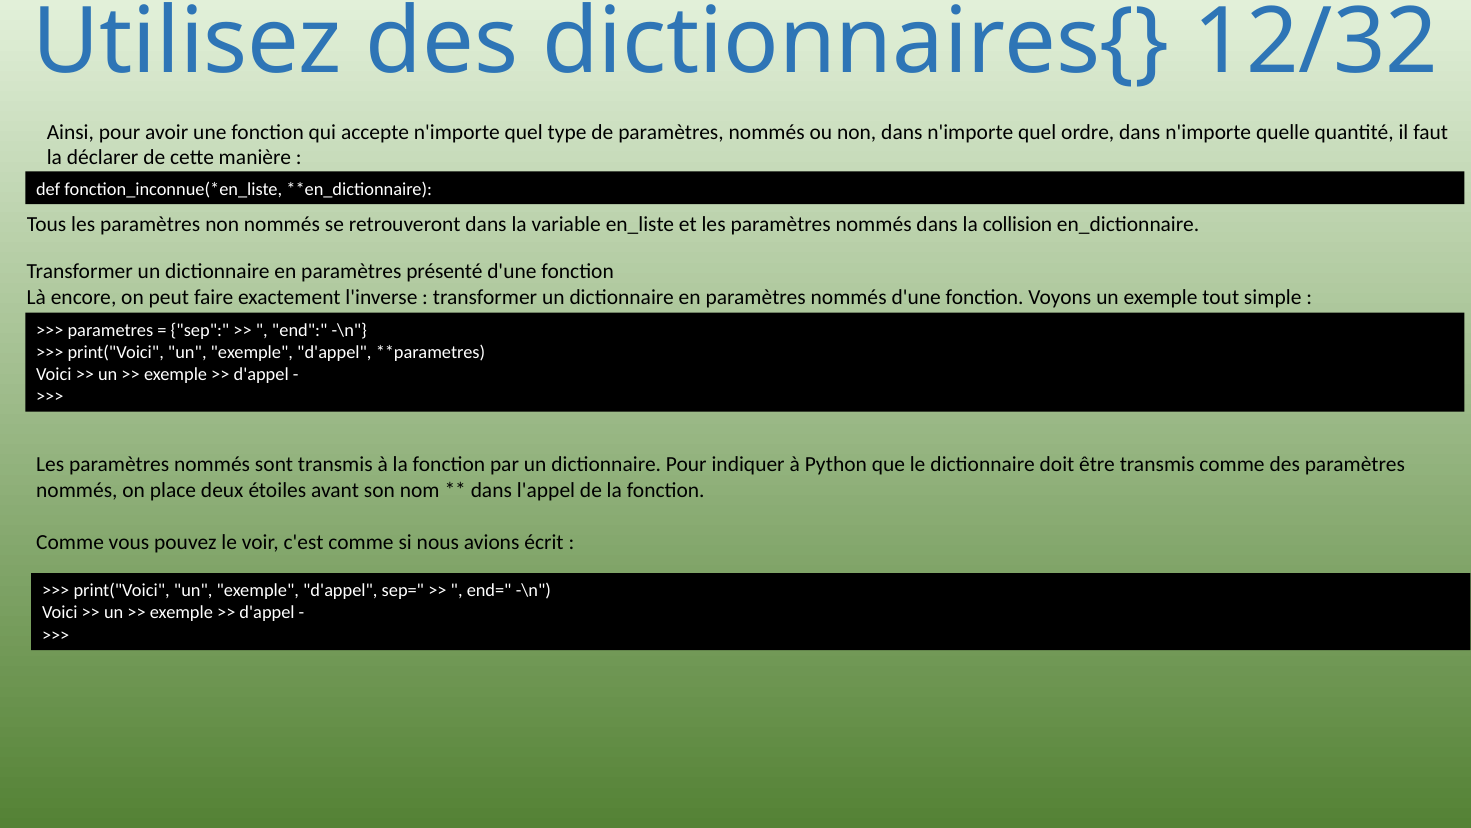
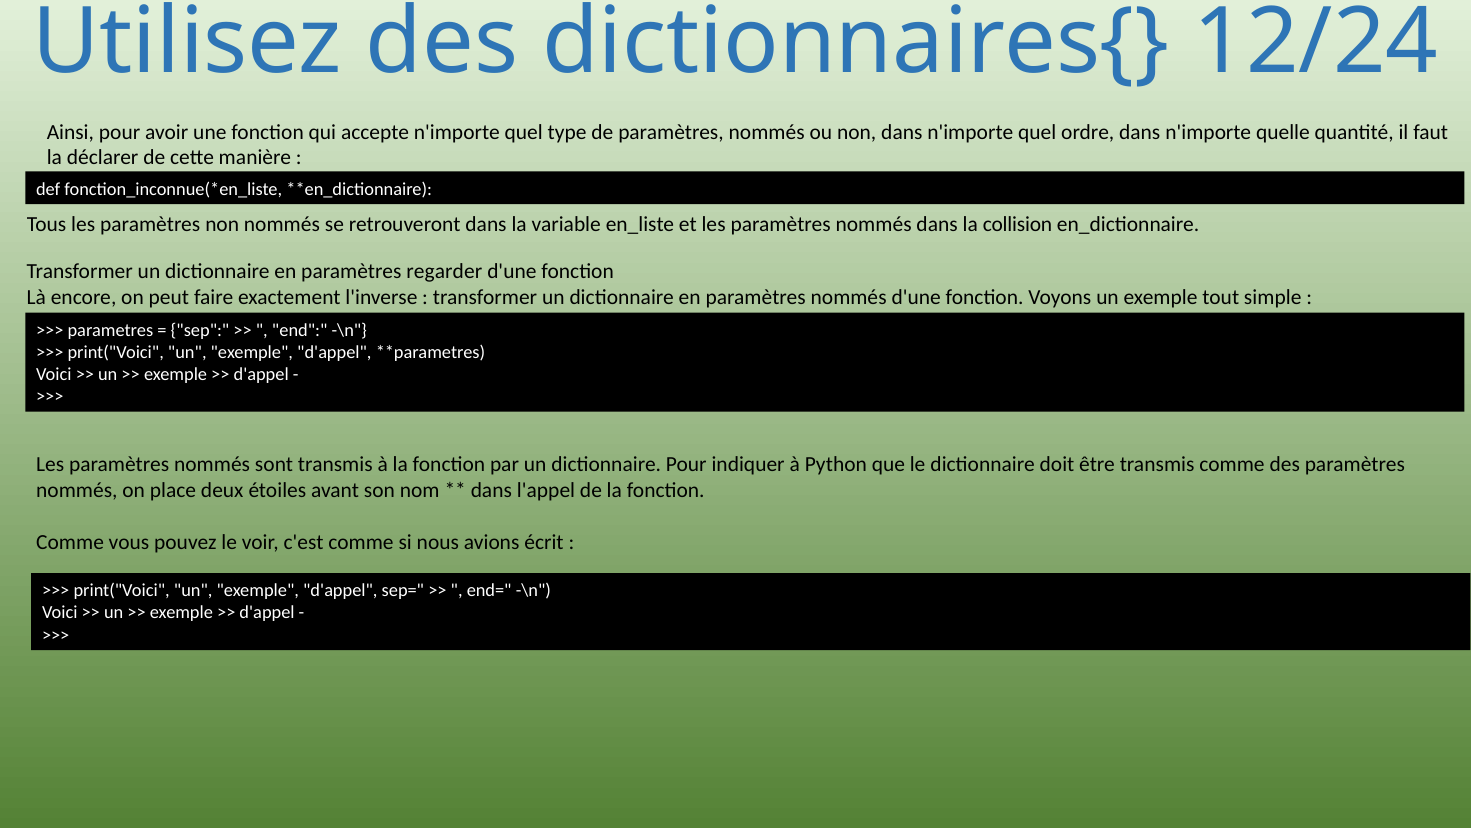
12/32: 12/32 -> 12/24
présenté: présenté -> regarder
